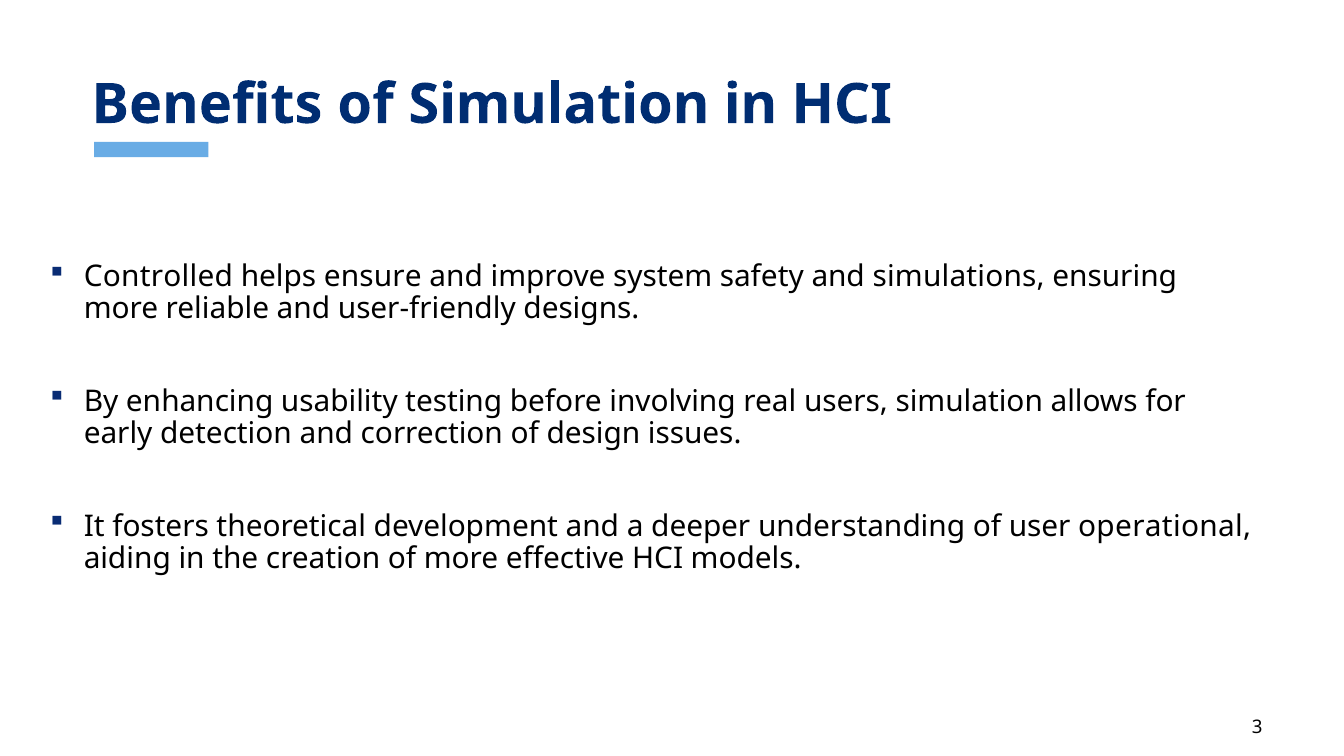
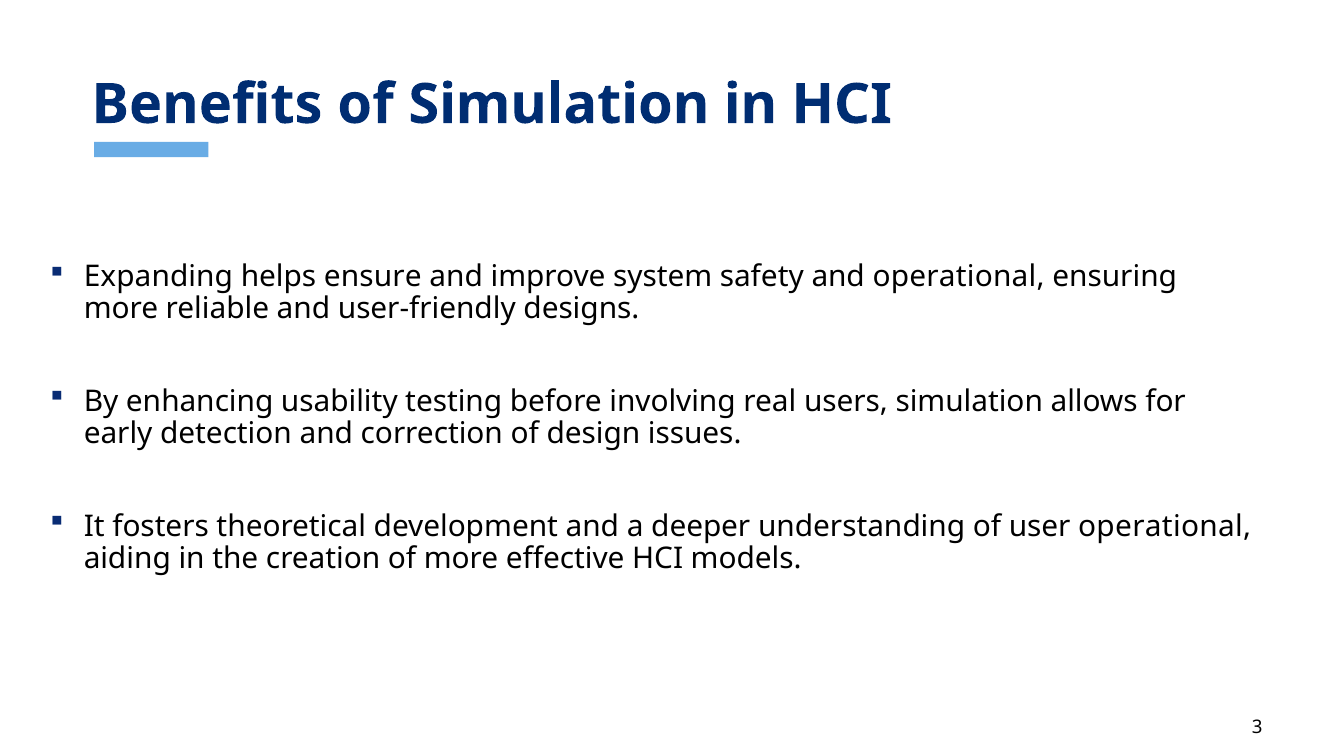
Controlled: Controlled -> Expanding
and simulations: simulations -> operational
